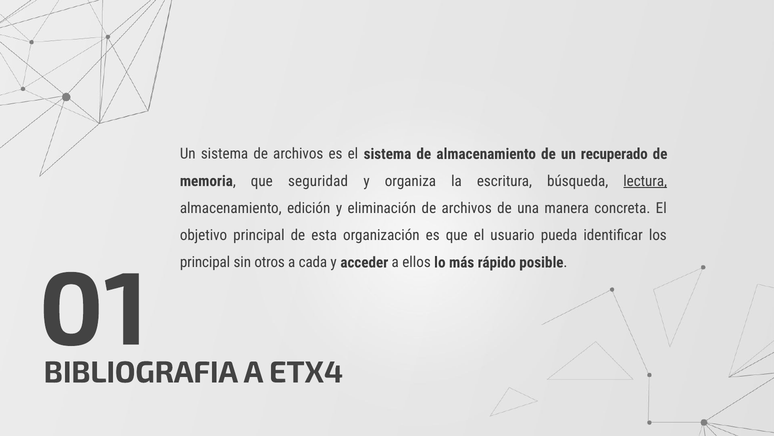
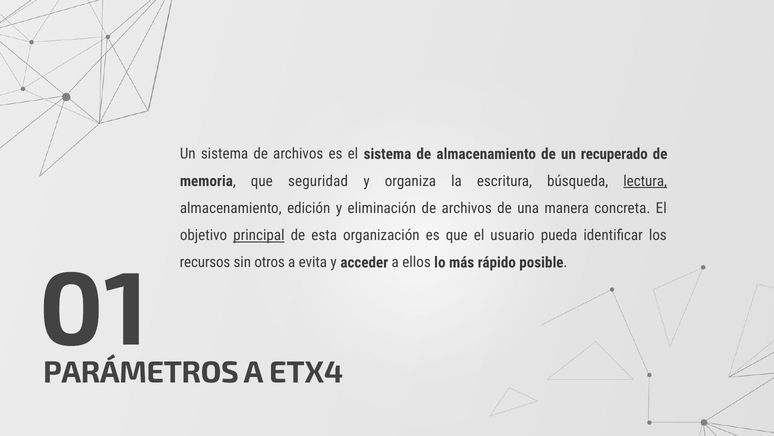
principal at (259, 235) underline: none -> present
principal at (205, 262): principal -> recursos
cada: cada -> evita
BIBLIOGRAFIA: BIBLIOGRAFIA -> PARÁMETROS
